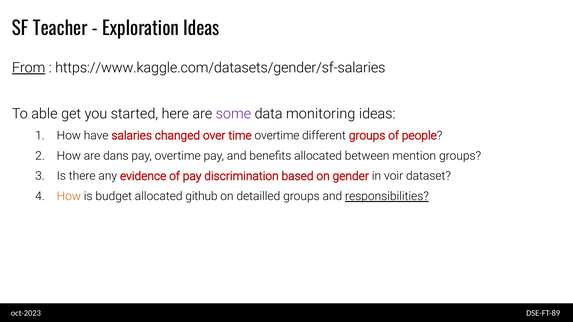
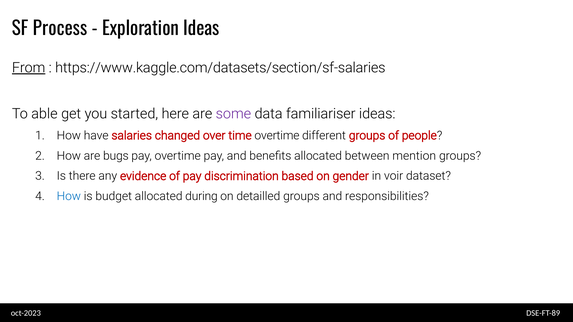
Teacher: Teacher -> Process
https://www.kaggle.com/datasets/gender/sf-salaries: https://www.kaggle.com/datasets/gender/sf-salaries -> https://www.kaggle.com/datasets/section/sf-salaries
monitoring: monitoring -> familiariser
dans: dans -> bugs
How at (69, 197) colour: orange -> blue
github: github -> during
responsibilities underline: present -> none
